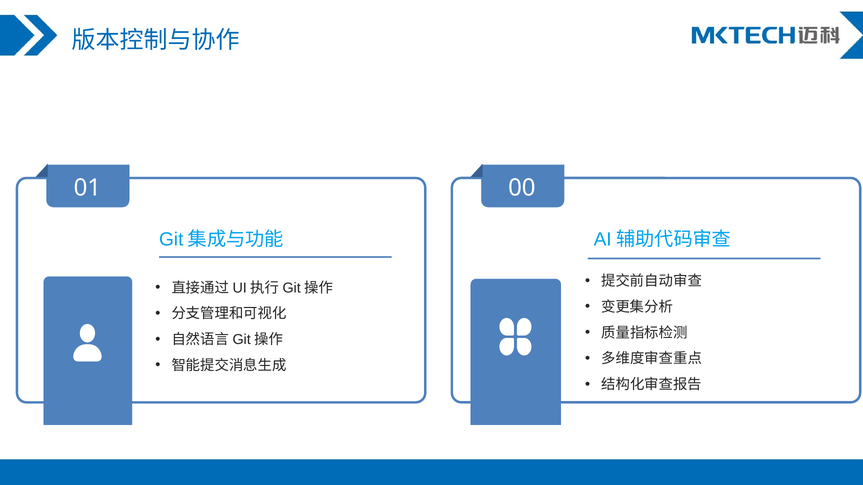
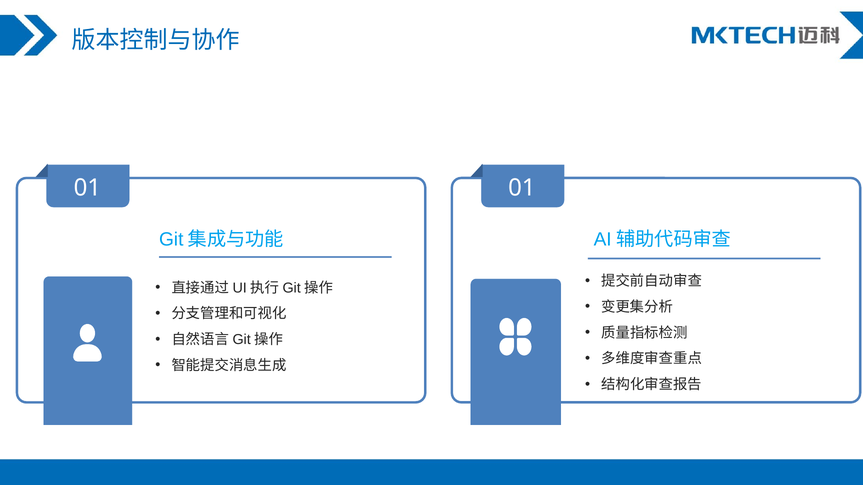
01 00: 00 -> 01
